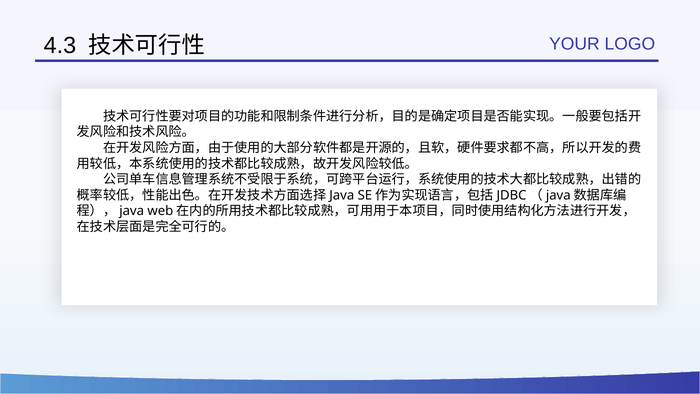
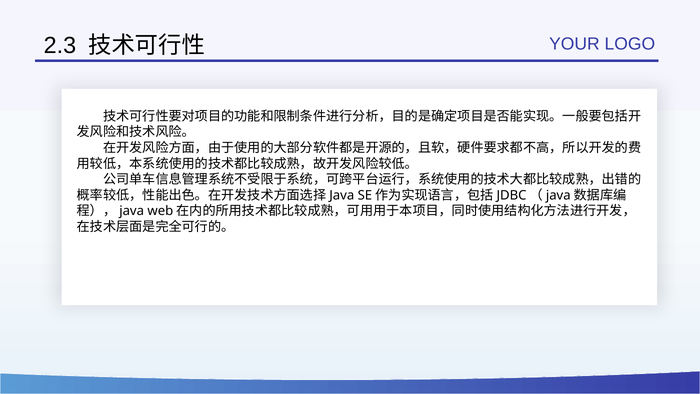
4.3: 4.3 -> 2.3
